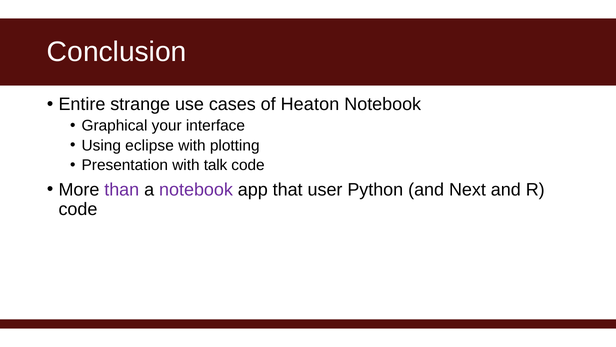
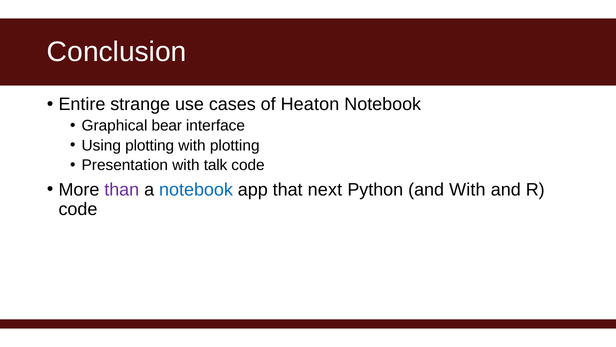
your: your -> bear
Using eclipse: eclipse -> plotting
notebook at (196, 189) colour: purple -> blue
user: user -> next
and Next: Next -> With
